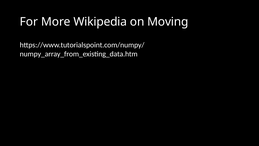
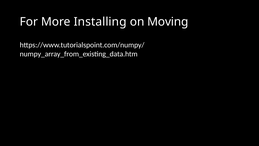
Wikipedia: Wikipedia -> Installing
